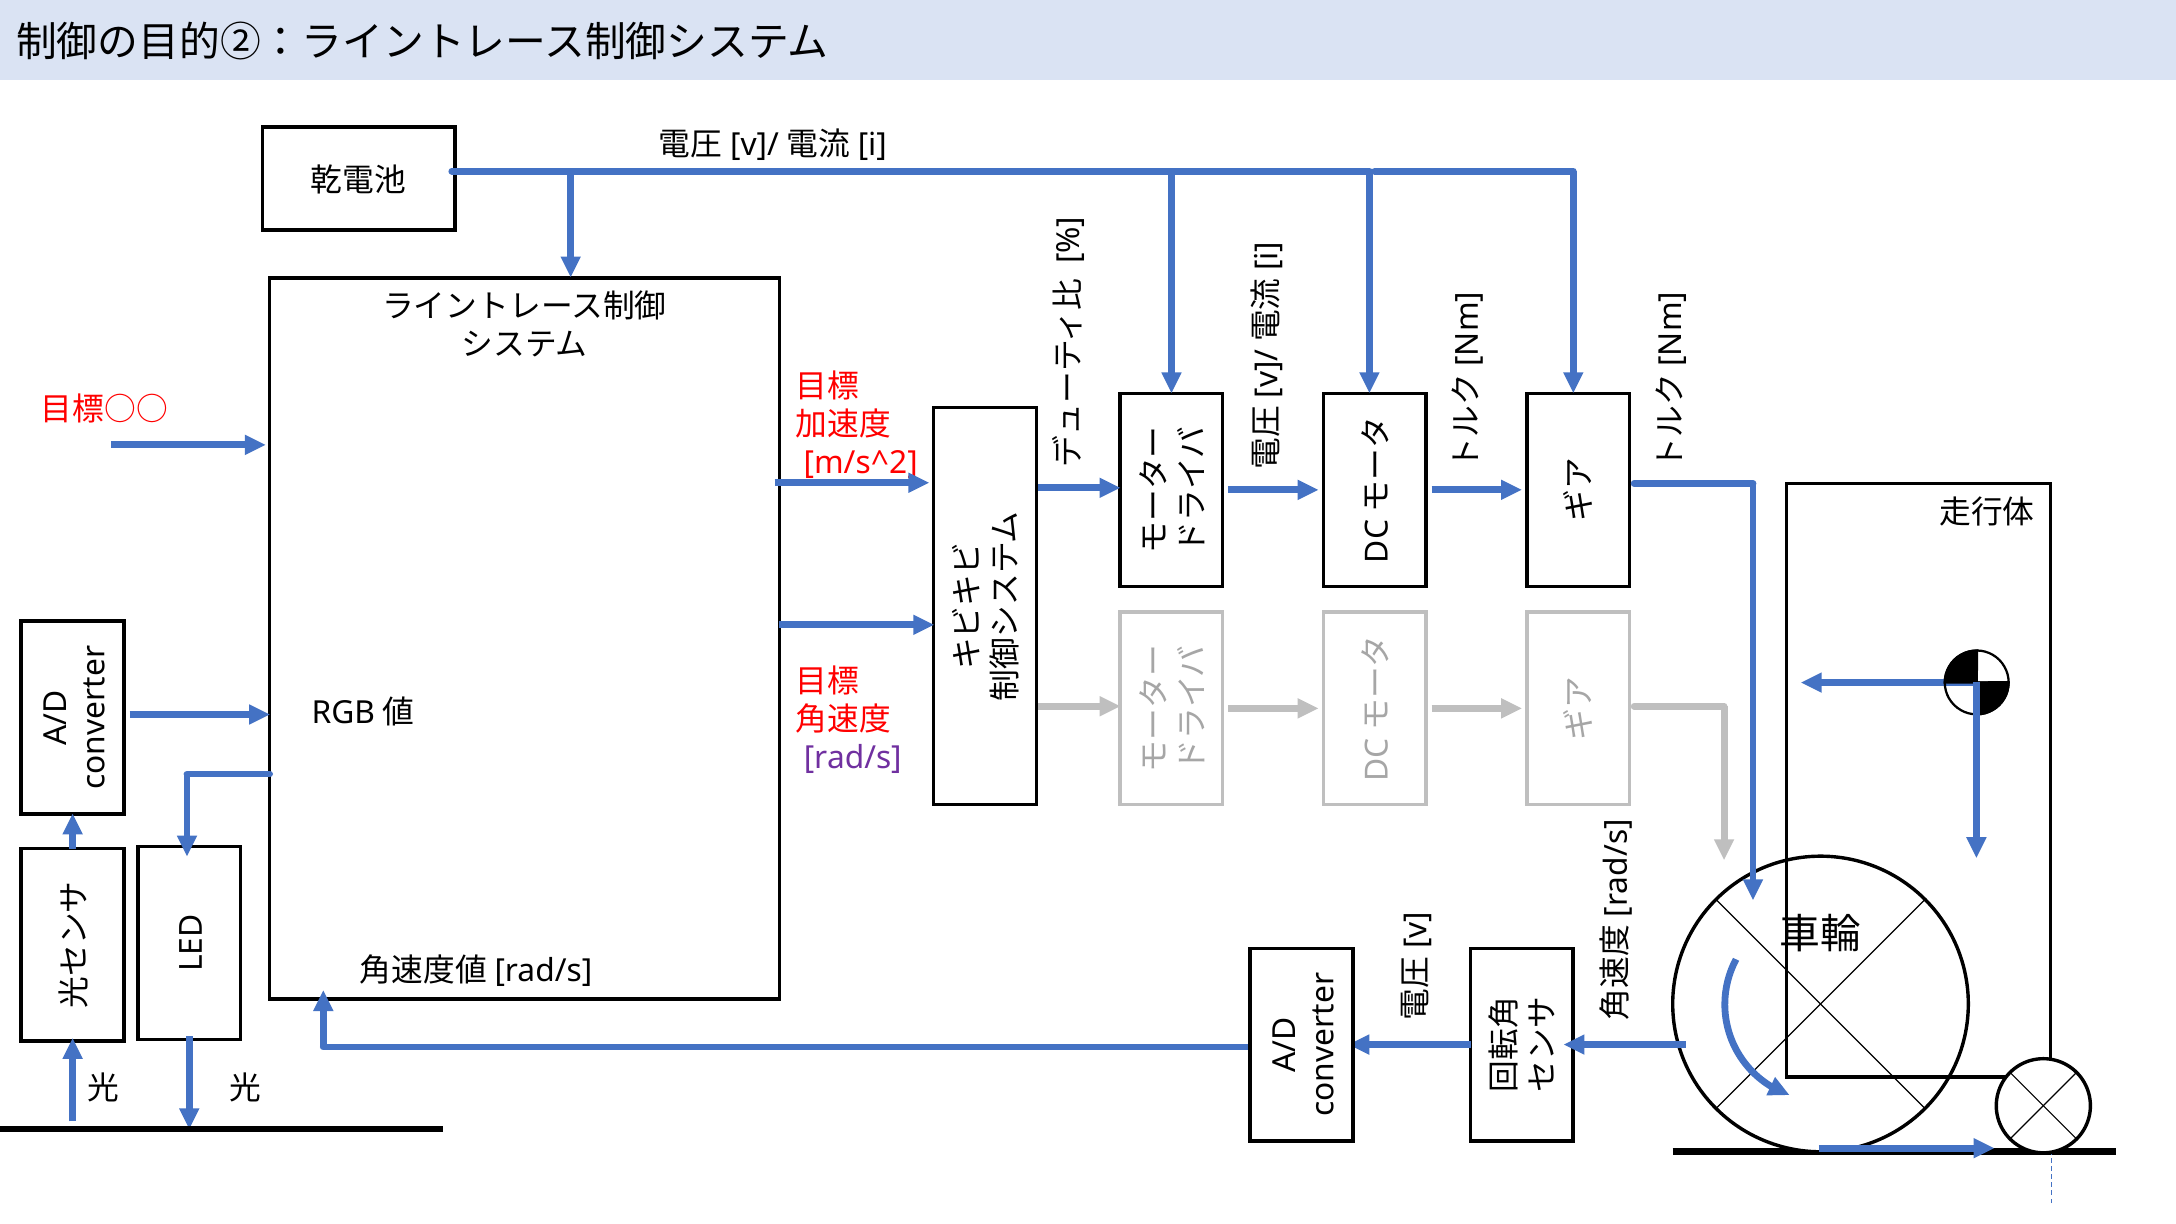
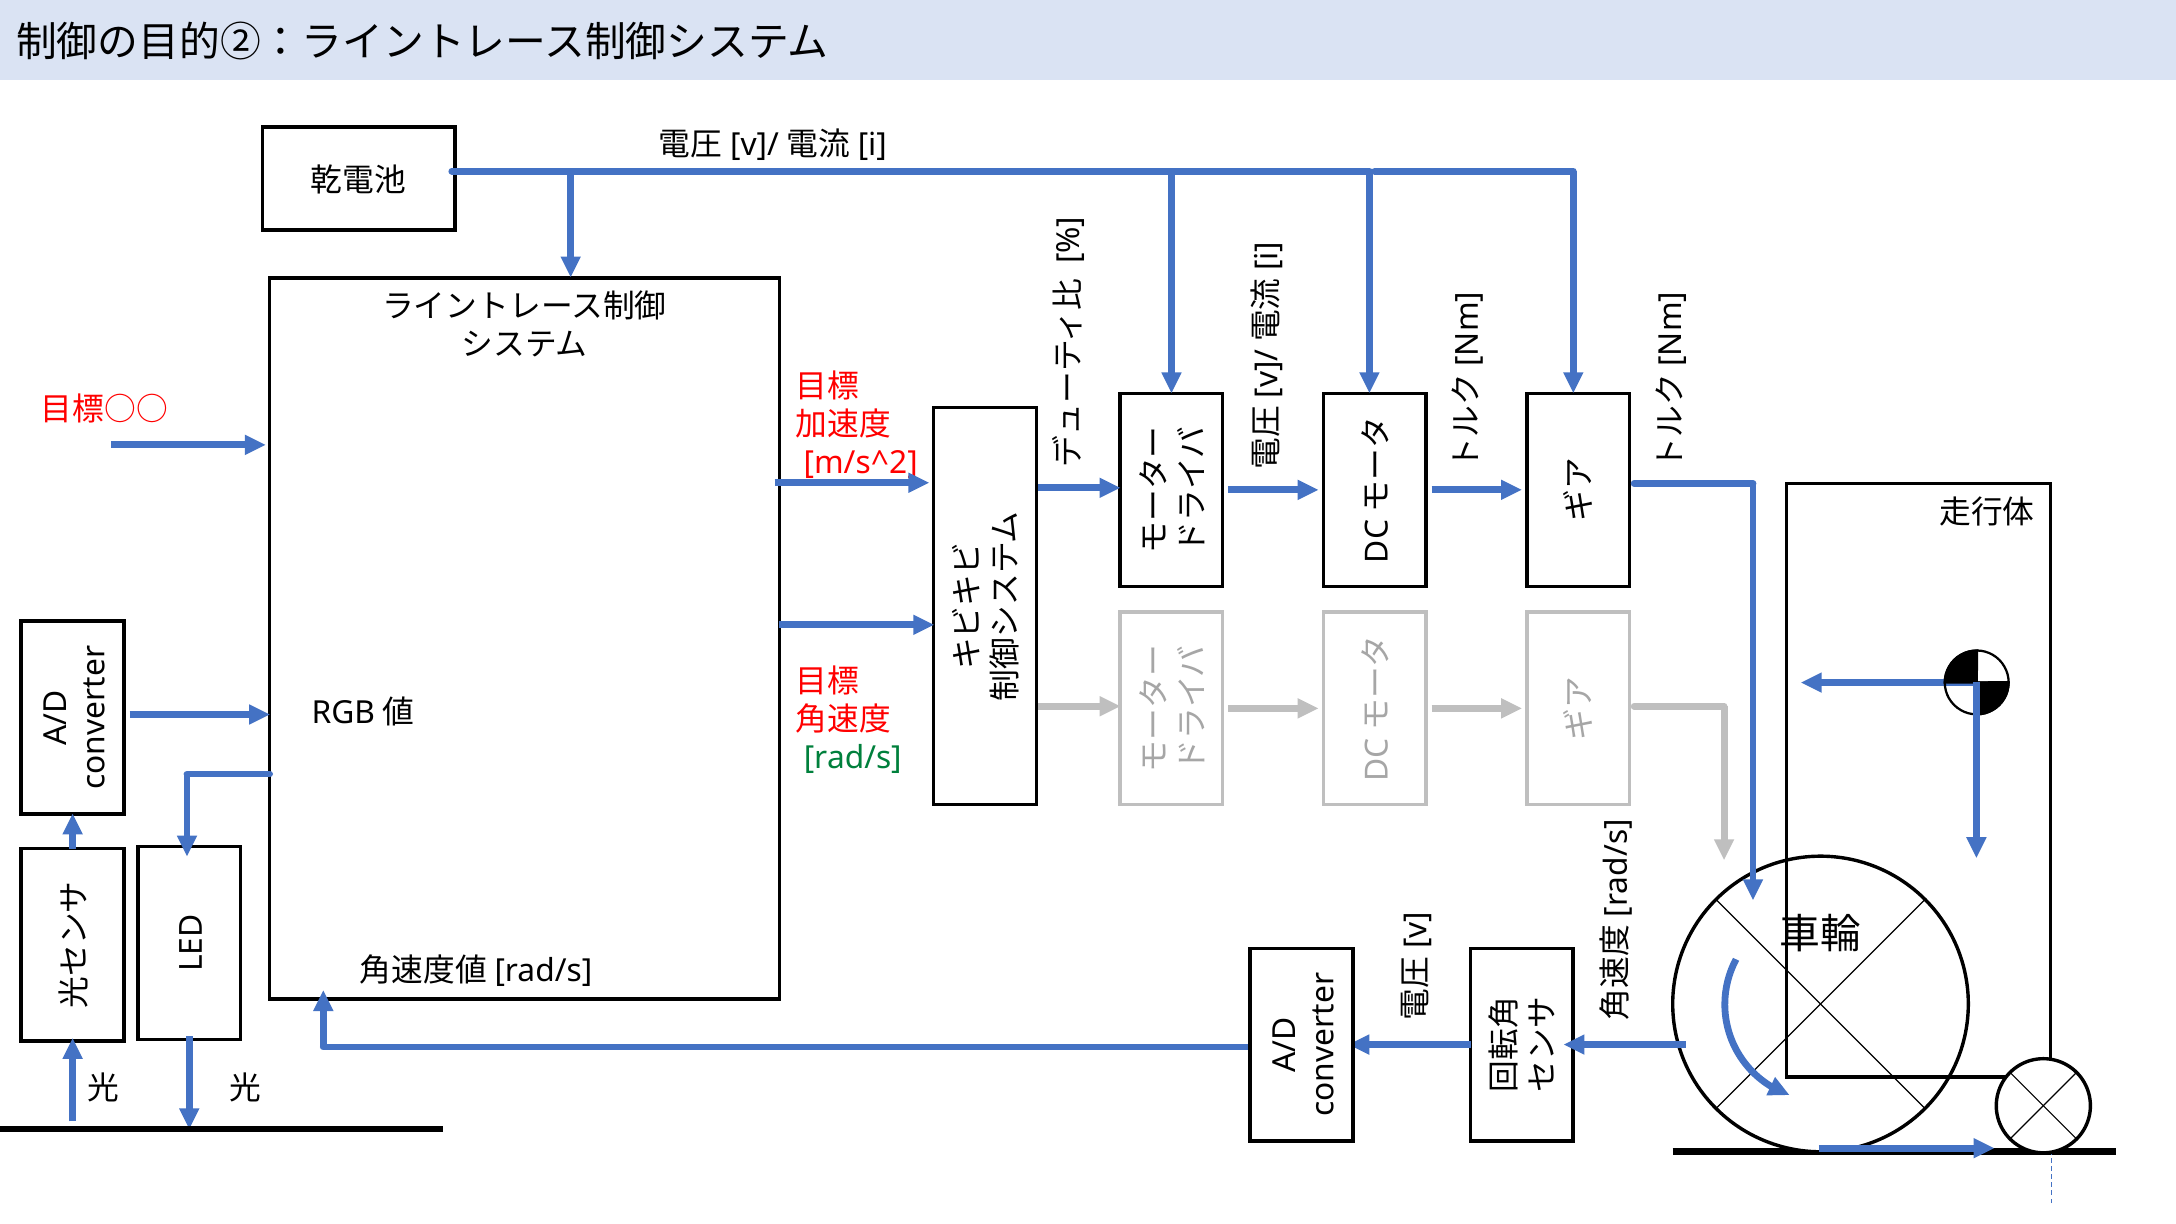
rad/s colour: purple -> green
